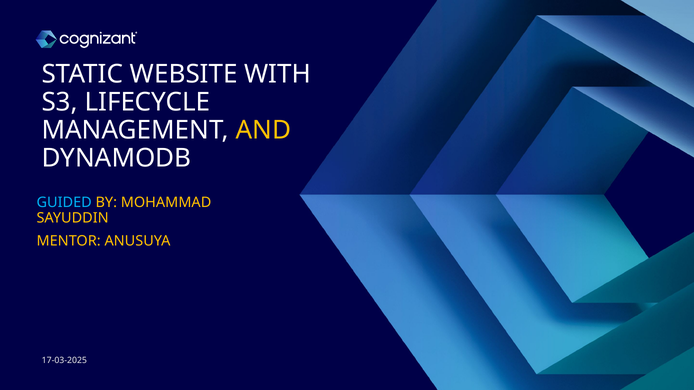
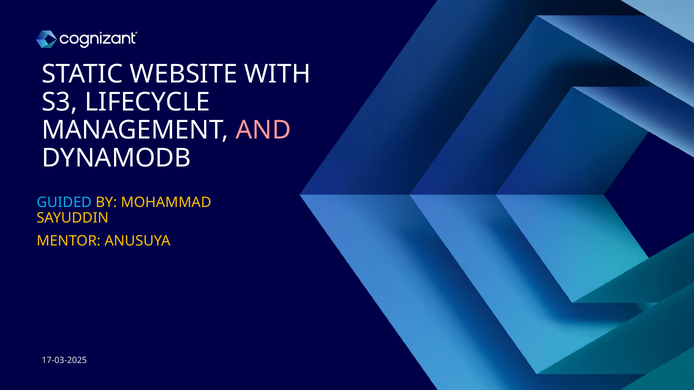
AND colour: yellow -> pink
